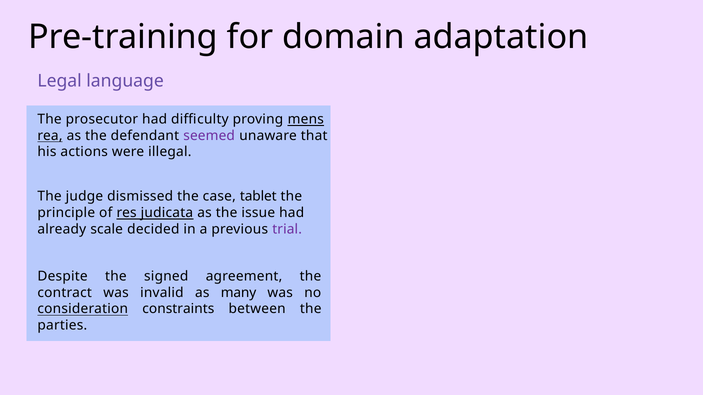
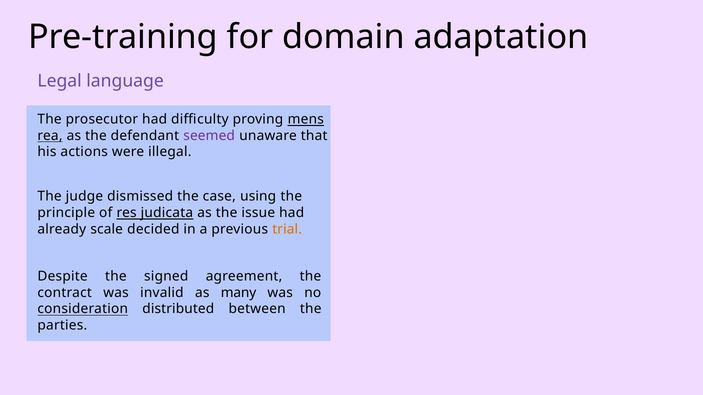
tablet: tablet -> using
trial colour: purple -> orange
constraints: constraints -> distributed
